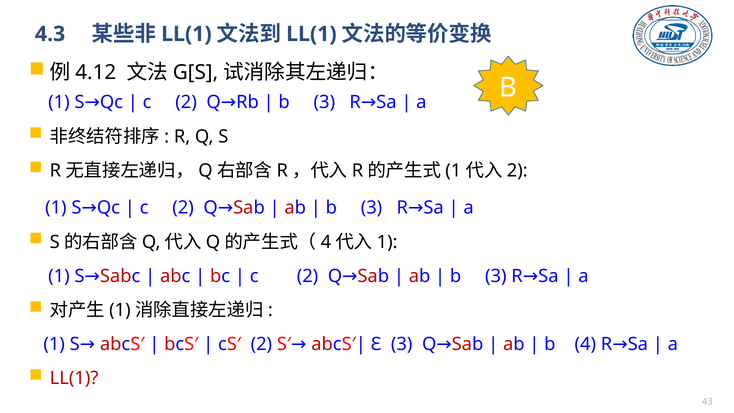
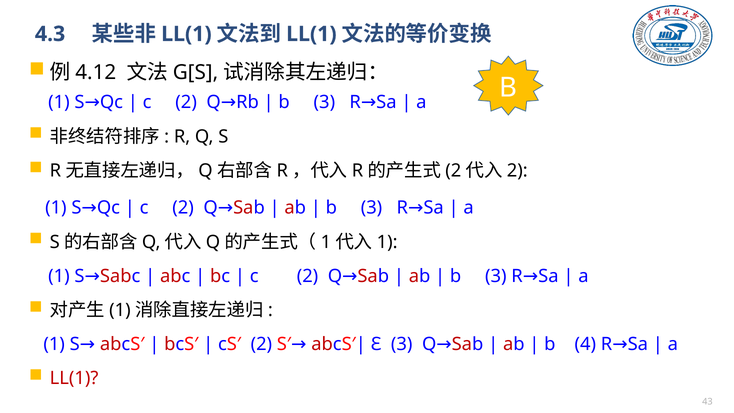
1 at (453, 170): 1 -> 2
4 at (326, 242): 4 -> 1
